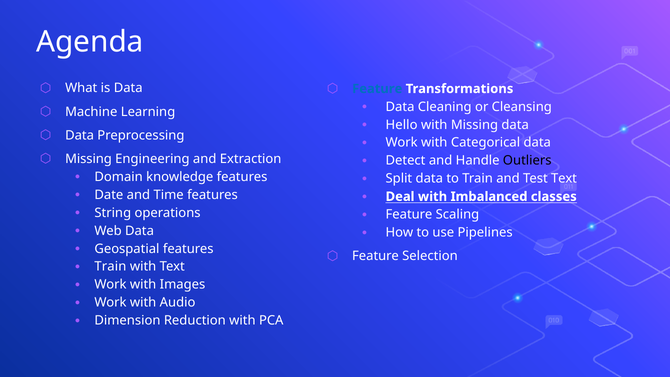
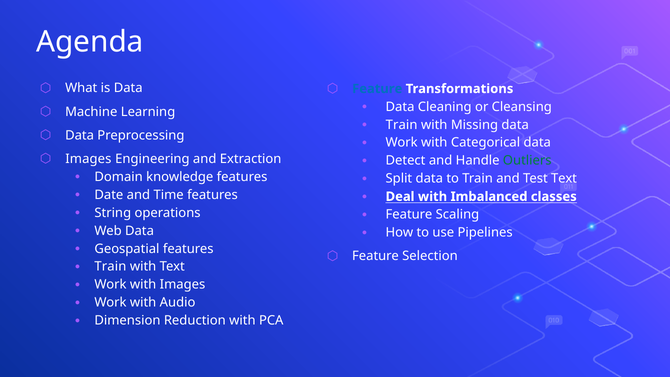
Hello at (402, 125): Hello -> Train
Missing at (88, 159): Missing -> Images
Outliers colour: black -> green
